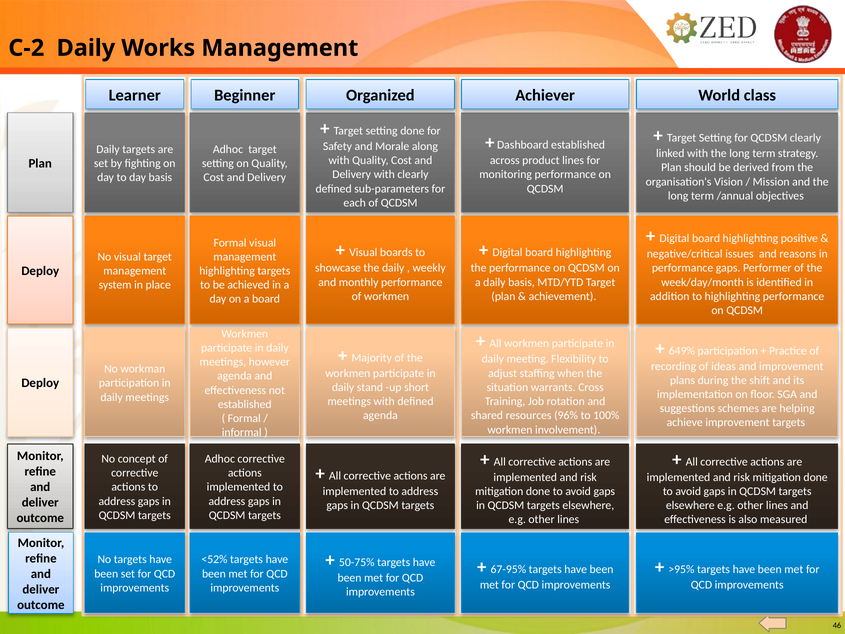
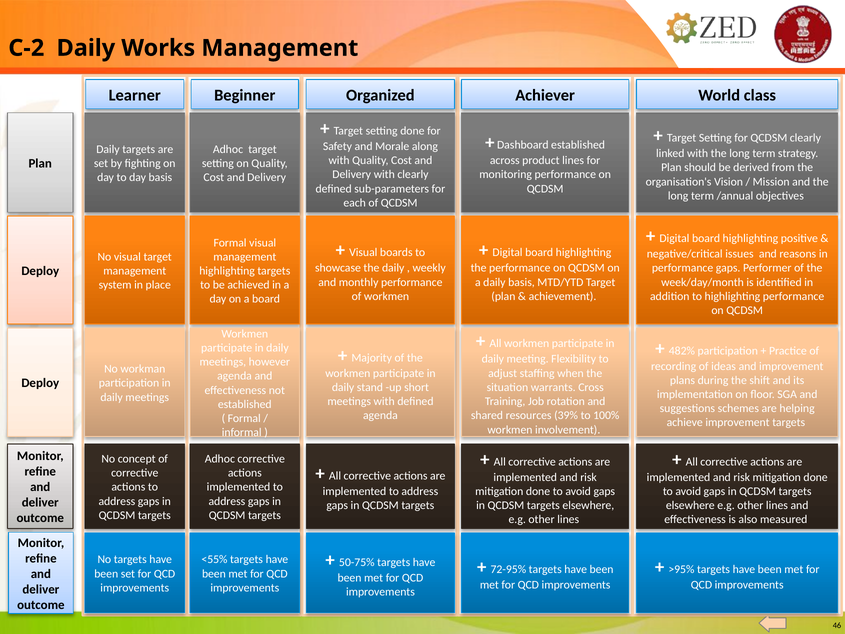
649%: 649% -> 482%
96%: 96% -> 39%
<52%: <52% -> <55%
67-95%: 67-95% -> 72-95%
